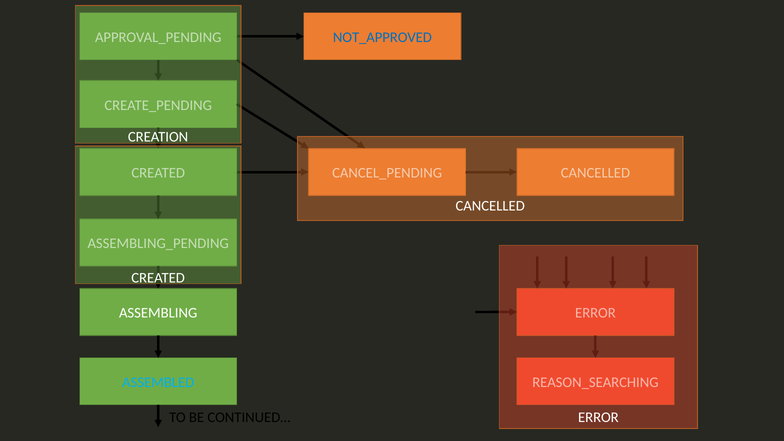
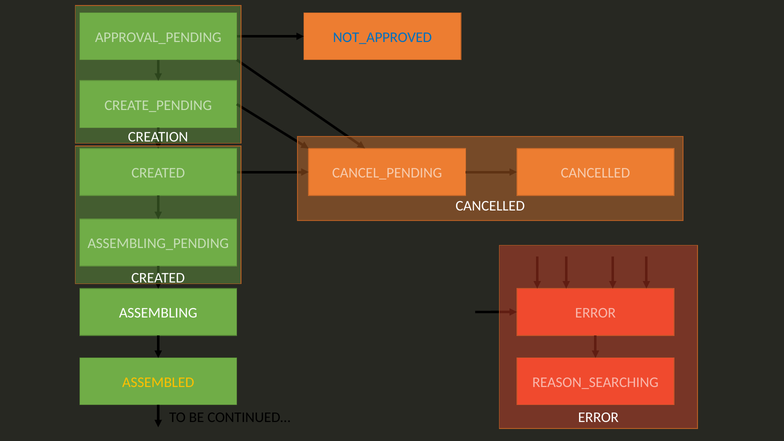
ASSEMBLED colour: light blue -> yellow
